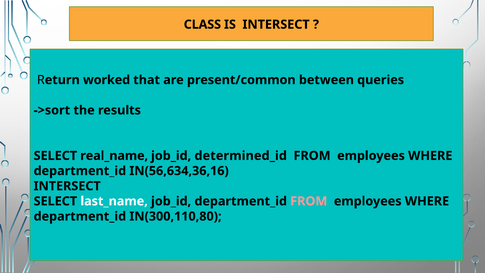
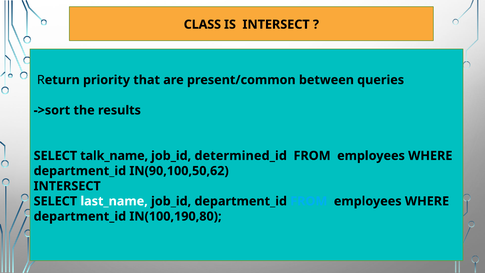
worked: worked -> priority
real_name: real_name -> talk_name
IN(56,634,36,16: IN(56,634,36,16 -> IN(90,100,50,62
FROM at (309, 201) colour: pink -> light blue
IN(300,110,80: IN(300,110,80 -> IN(100,190,80
